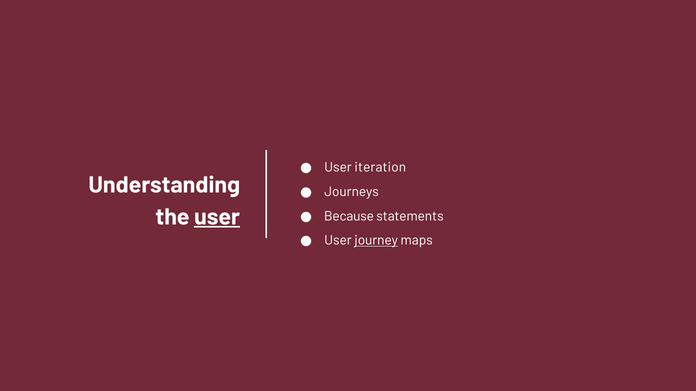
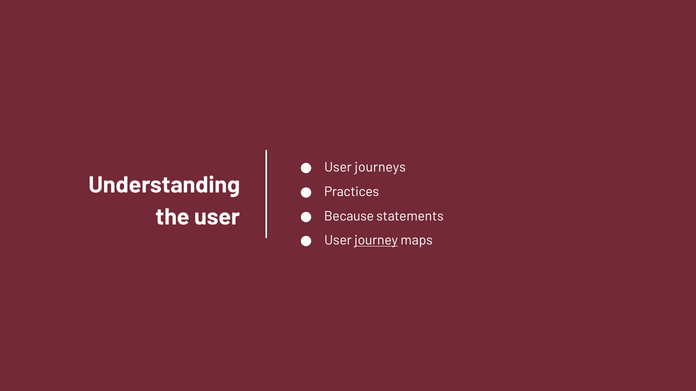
iteration: iteration -> journeys
Journeys: Journeys -> Practices
user at (217, 217) underline: present -> none
